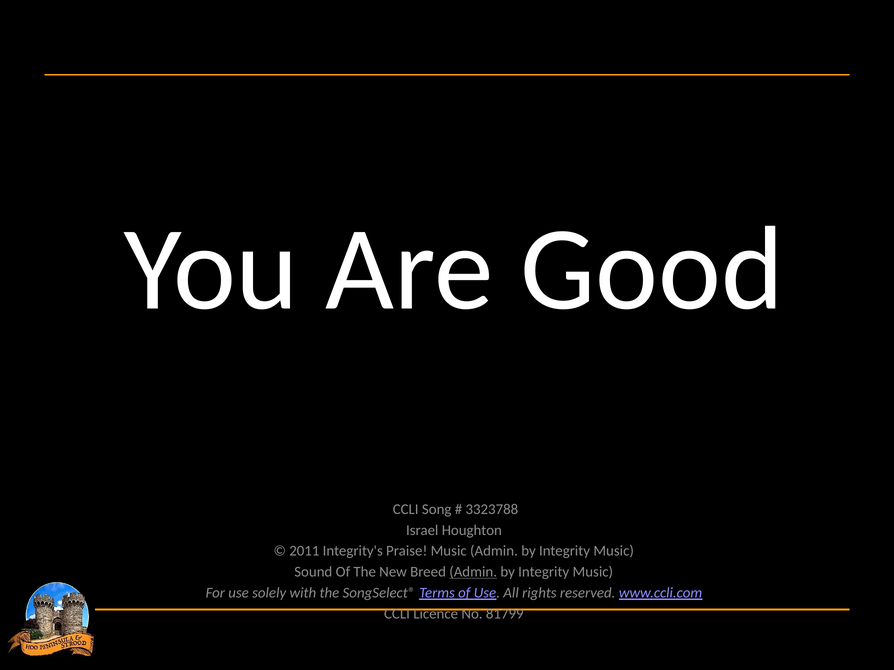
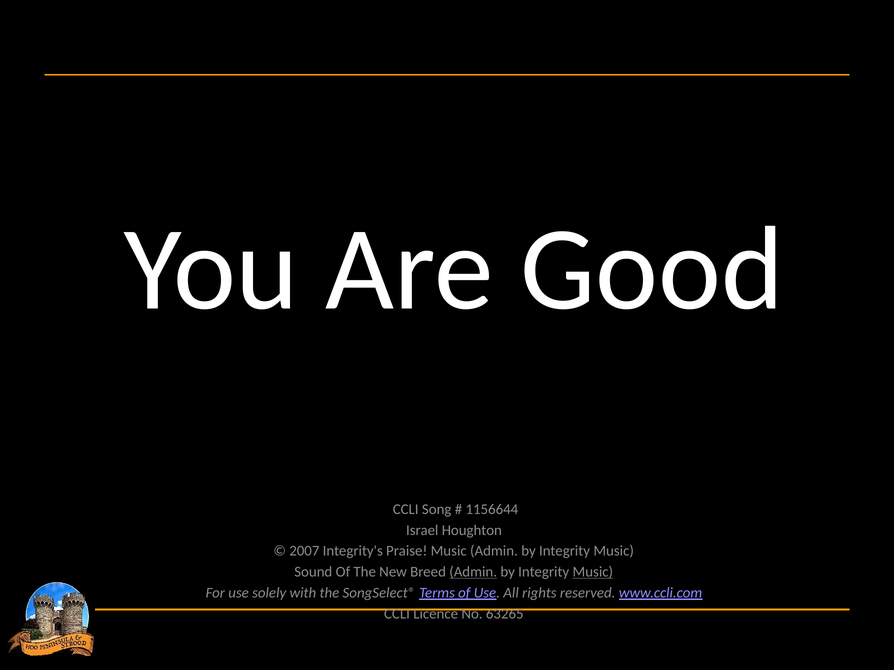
3323788: 3323788 -> 1156644
2011: 2011 -> 2007
Music at (593, 572) underline: none -> present
81799: 81799 -> 63265
